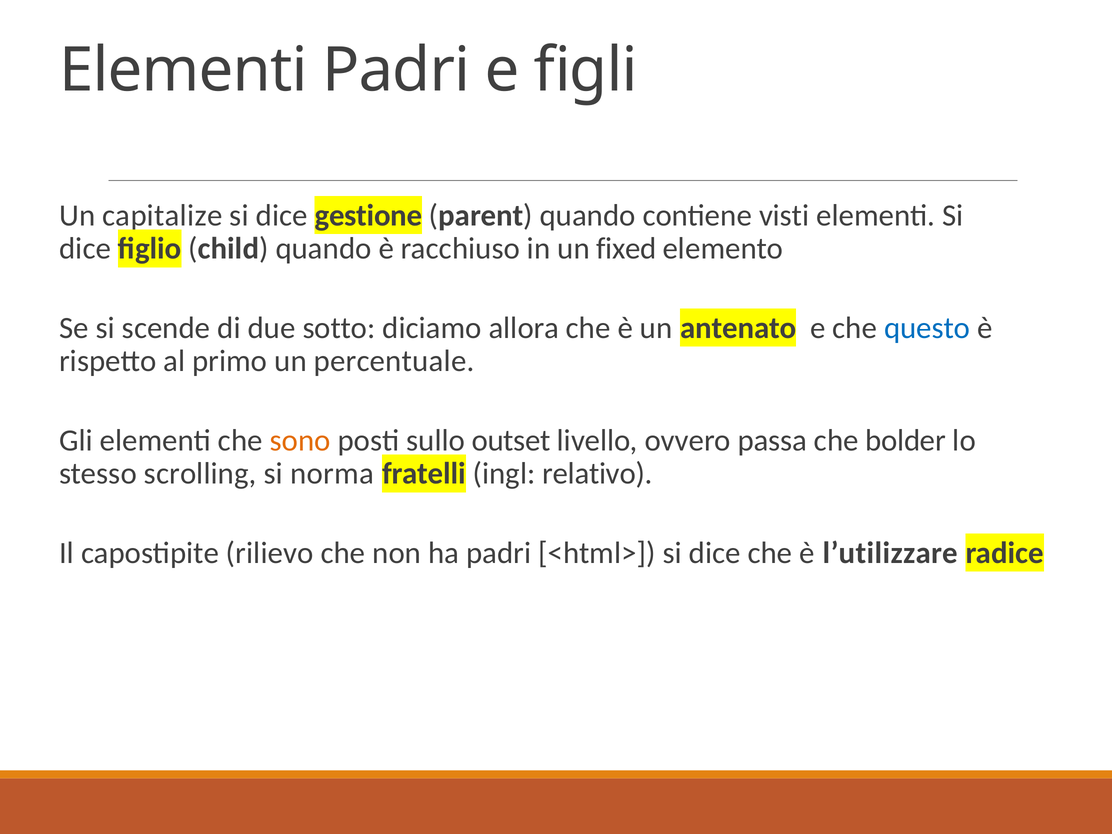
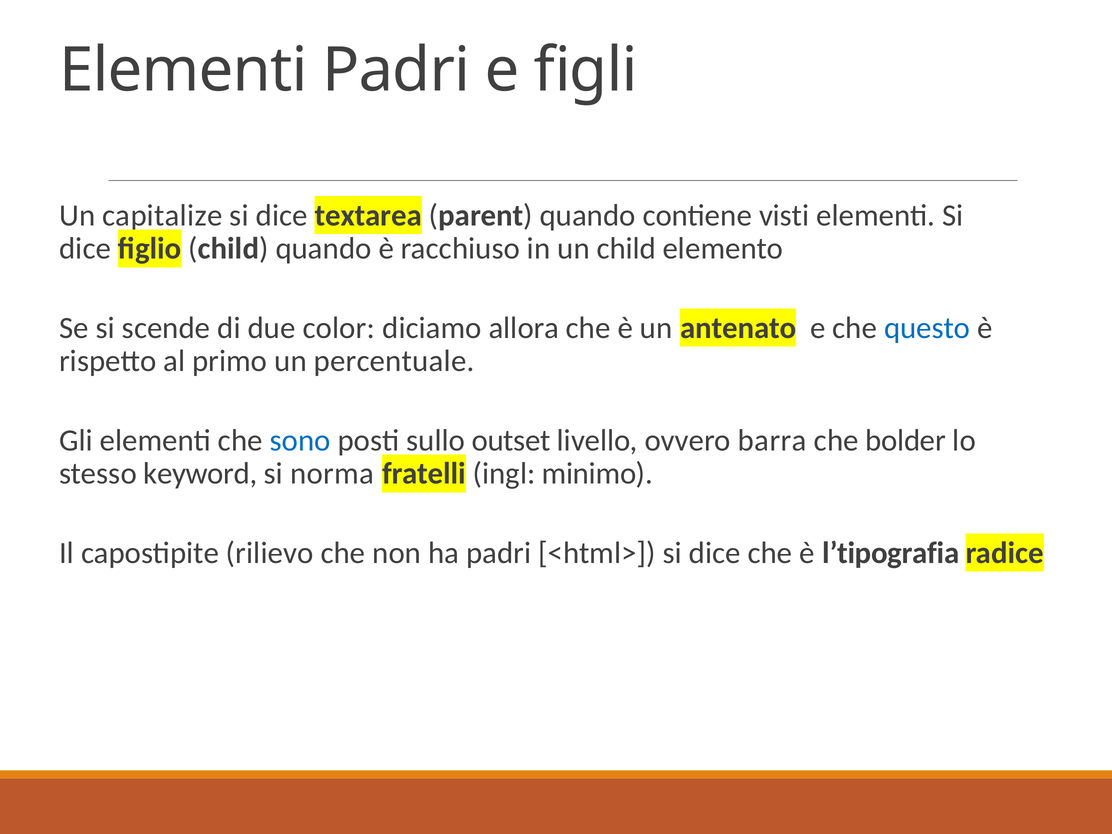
gestione: gestione -> textarea
un fixed: fixed -> child
sotto: sotto -> color
sono colour: orange -> blue
passa: passa -> barra
scrolling: scrolling -> keyword
relativo: relativo -> minimo
l’utilizzare: l’utilizzare -> l’tipografia
